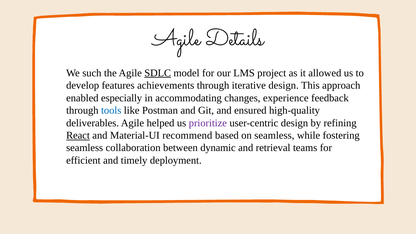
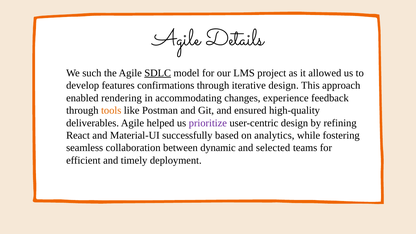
achievements: achievements -> confirmations
especially: especially -> rendering
tools colour: blue -> orange
React underline: present -> none
recommend: recommend -> successfully
on seamless: seamless -> analytics
retrieval: retrieval -> selected
